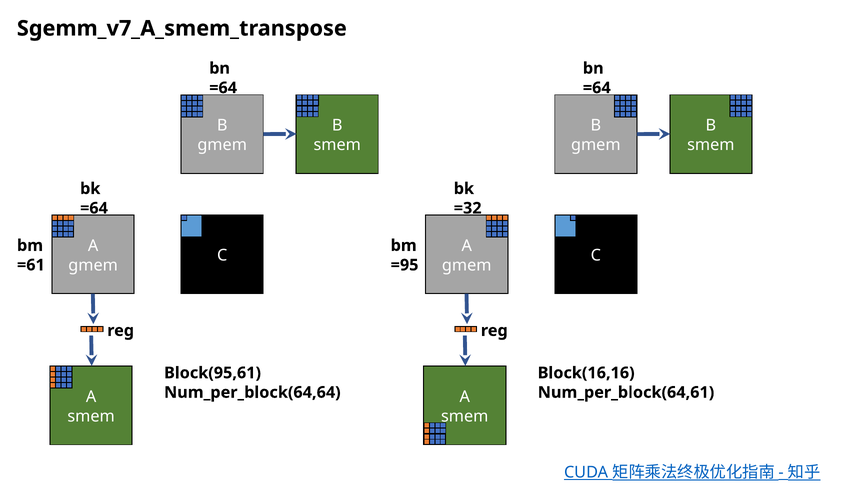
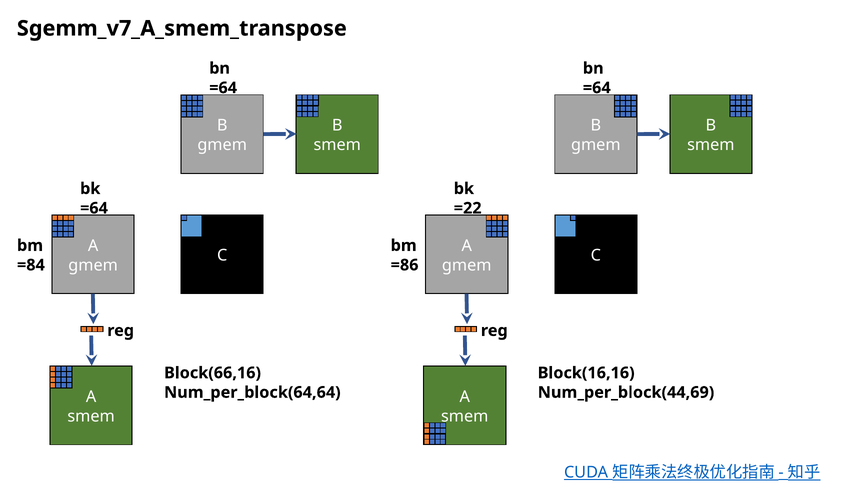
=32: =32 -> =22
=61: =61 -> =84
=95: =95 -> =86
Block(95,61: Block(95,61 -> Block(66,16
Num_per_block(64,61: Num_per_block(64,61 -> Num_per_block(44,69
